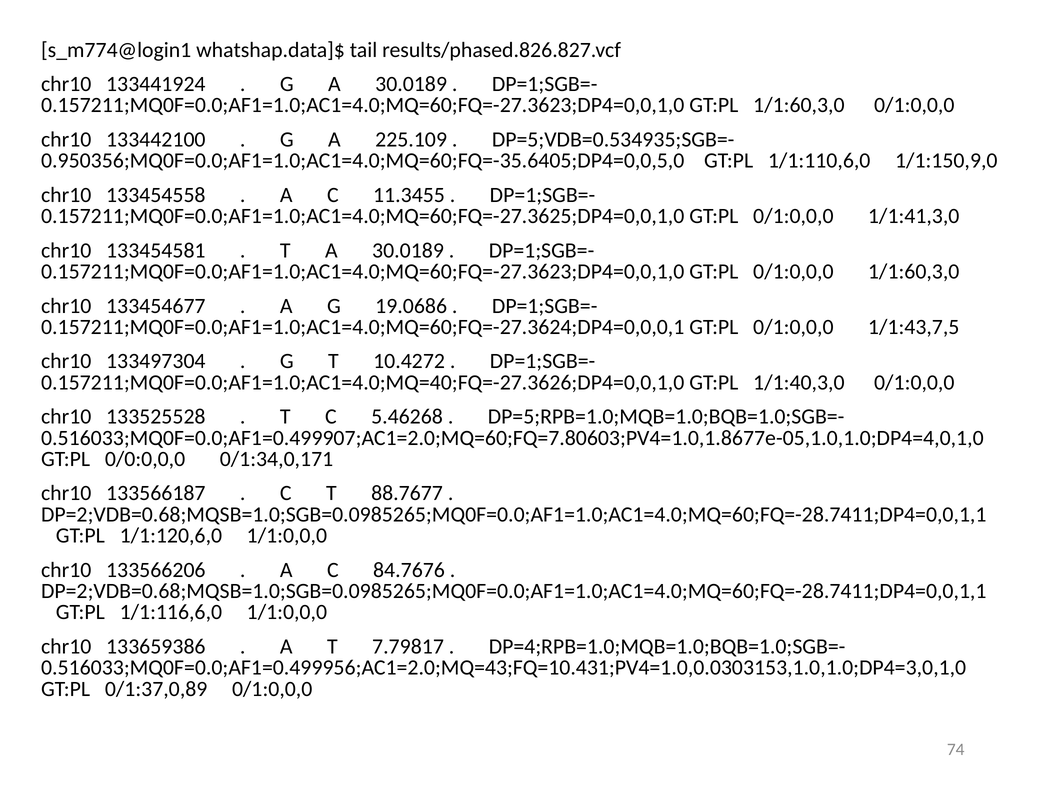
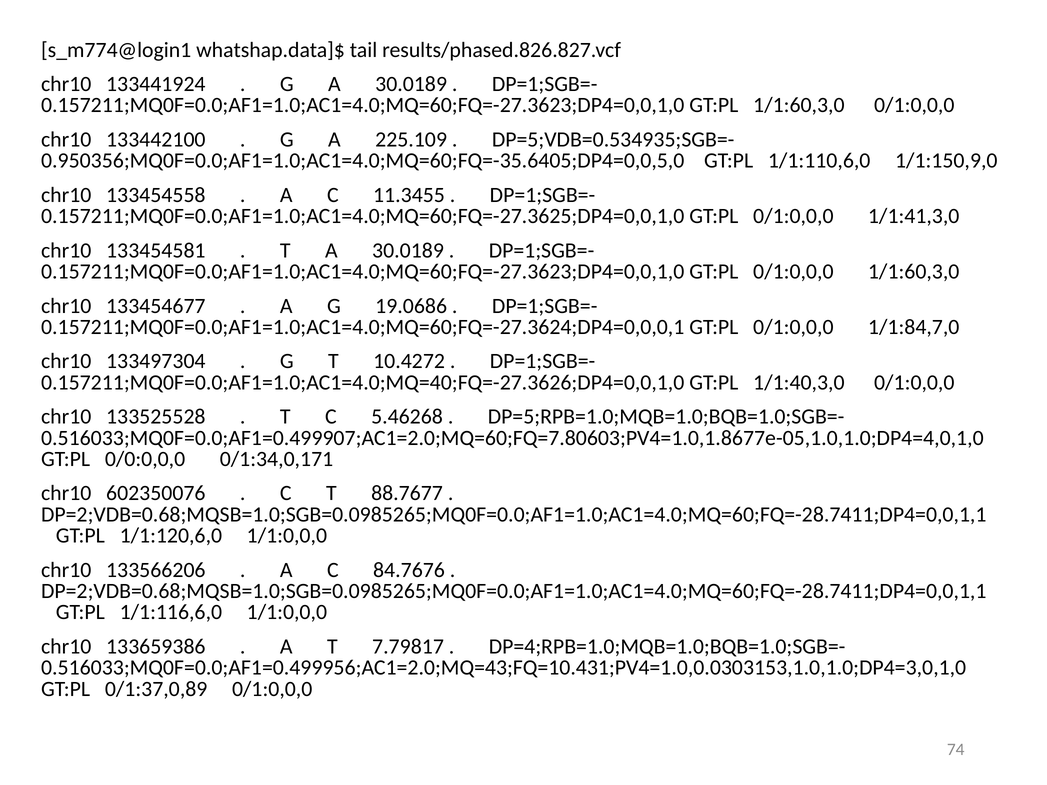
1/1:43,7,5: 1/1:43,7,5 -> 1/1:84,7,0
133566187: 133566187 -> 602350076
